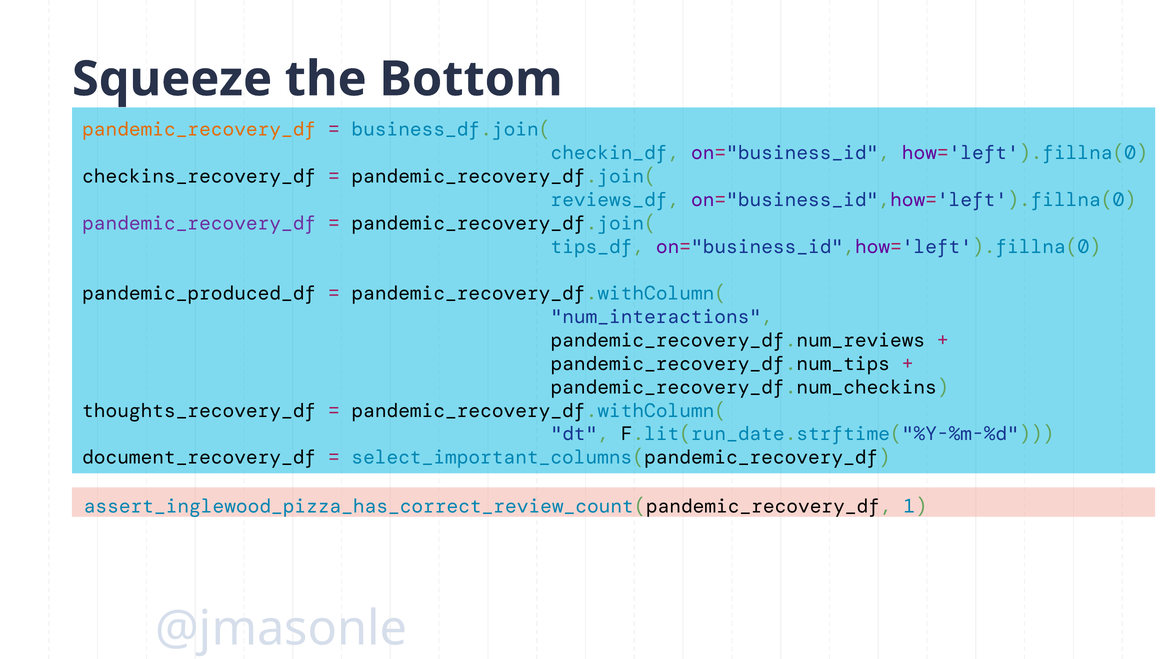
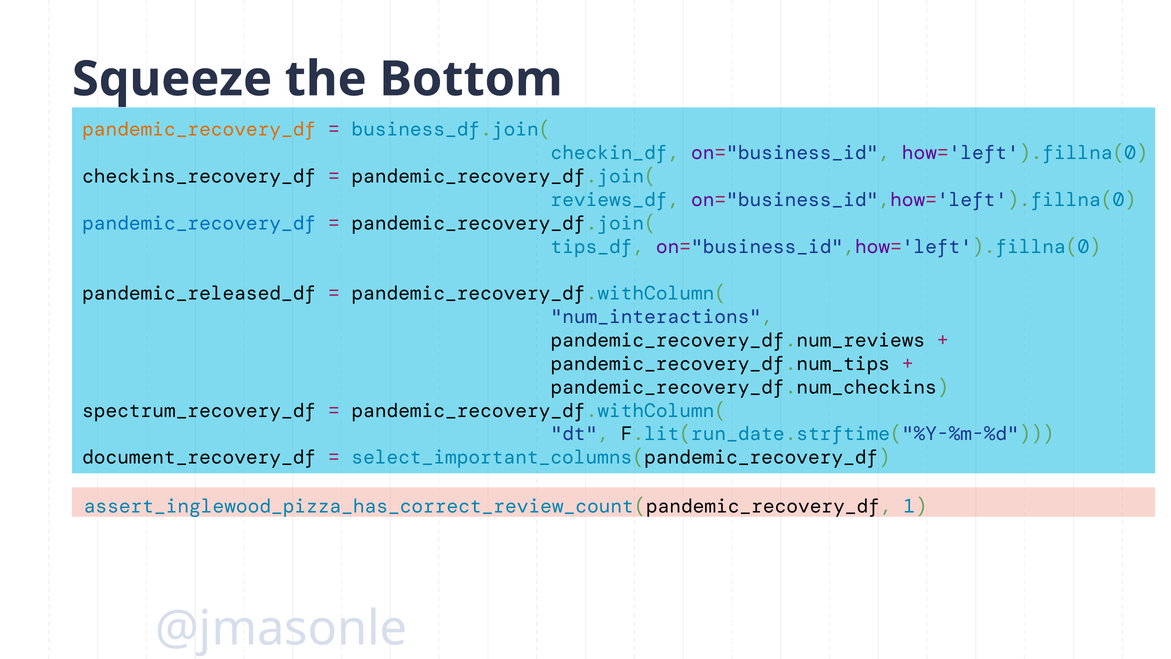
pandemic_recovery_df at (199, 223) colour: purple -> blue
pandemic_produced_df: pandemic_produced_df -> pandemic_released_df
thoughts_recovery_df: thoughts_recovery_df -> spectrum_recovery_df
